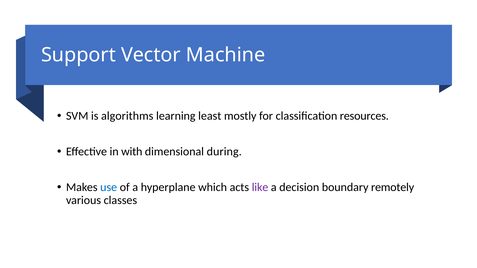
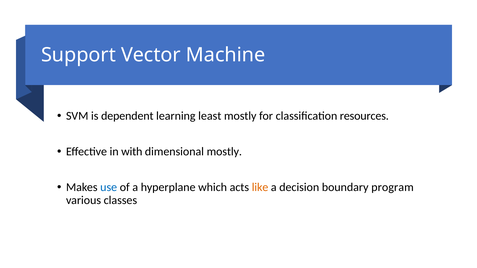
algorithms: algorithms -> dependent
dimensional during: during -> mostly
like colour: purple -> orange
remotely: remotely -> program
